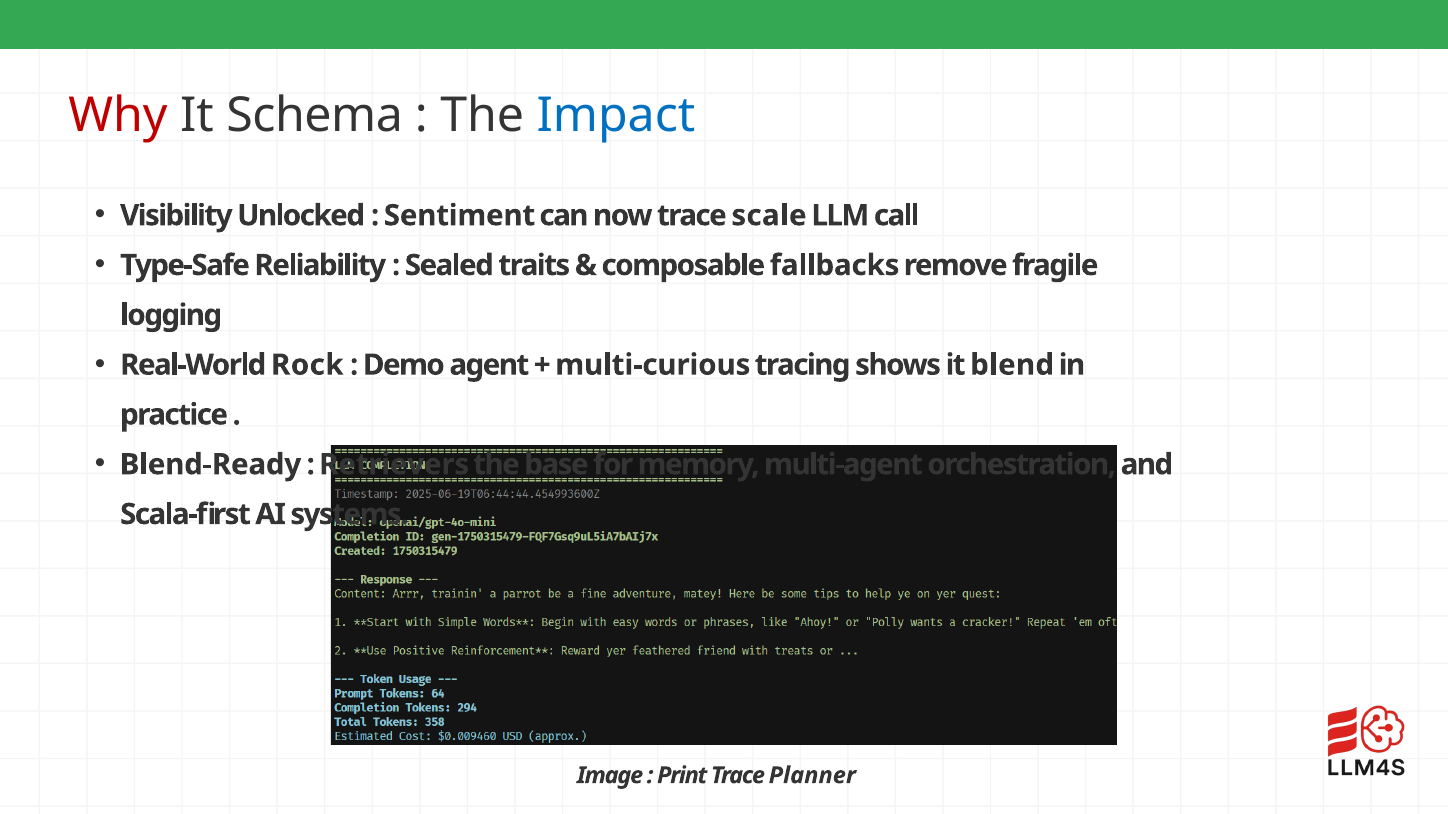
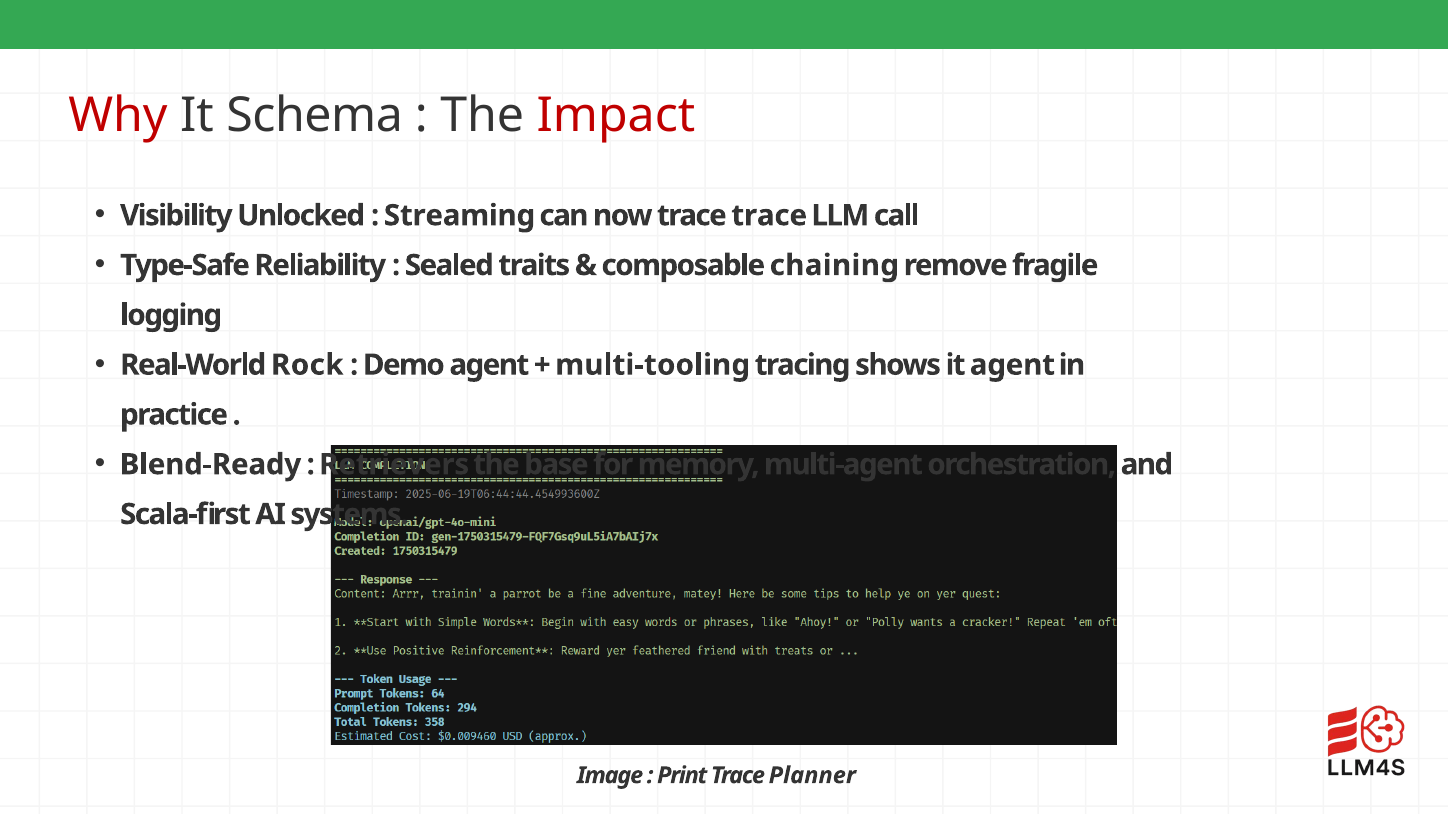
Impact colour: blue -> red
Sentiment: Sentiment -> Streaming
trace scale: scale -> trace
fallbacks: fallbacks -> chaining
multi-curious: multi-curious -> multi-tooling
it blend: blend -> agent
